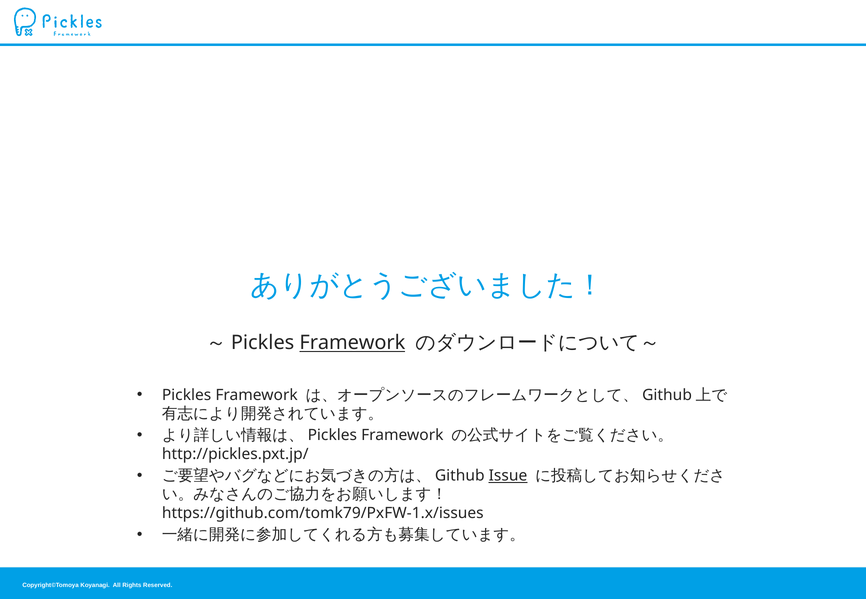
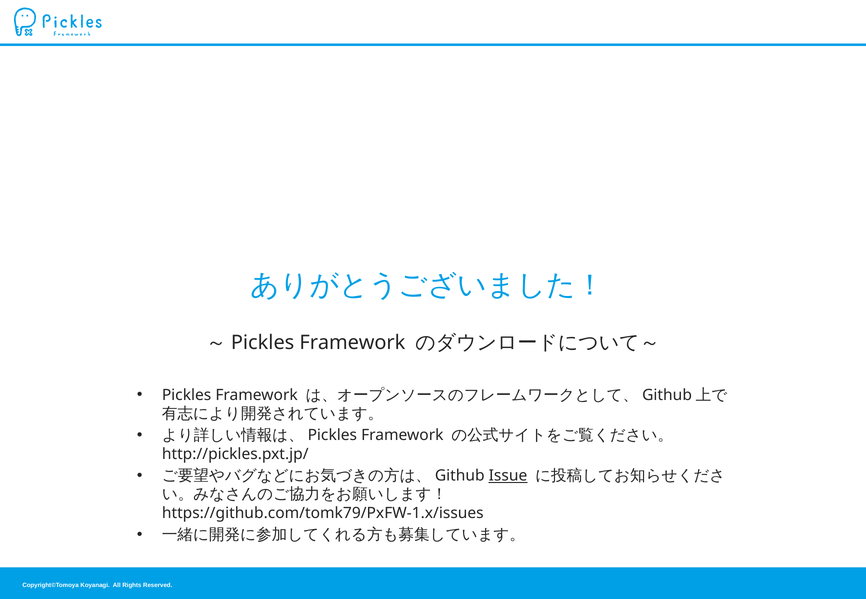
Framework at (352, 343) underline: present -> none
